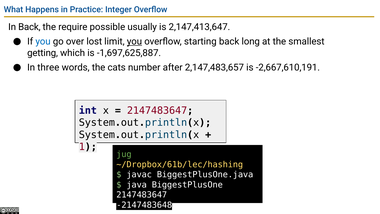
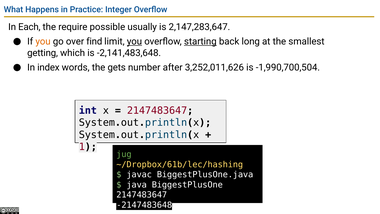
In Back: Back -> Each
2,147,413,647: 2,147,413,647 -> 2,147,283,647
you at (43, 41) colour: blue -> orange
lost: lost -> find
starting underline: none -> present
-1,697,625,887: -1,697,625,887 -> -2,141,483,648
three: three -> index
cats: cats -> gets
2,147,483,657: 2,147,483,657 -> 3,252,011,626
-2,667,610,191: -2,667,610,191 -> -1,990,700,504
